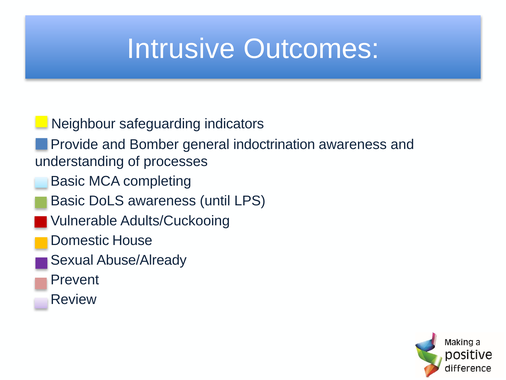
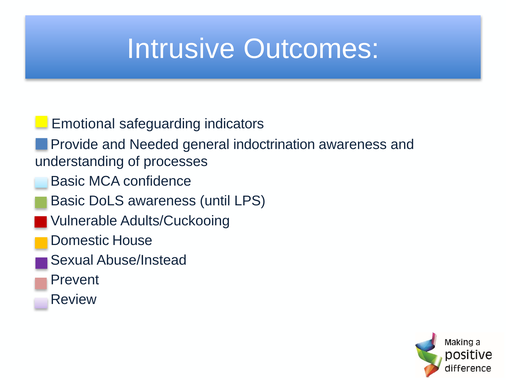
Neighbour: Neighbour -> Emotional
Bomber: Bomber -> Needed
completing: completing -> confidence
Abuse/Already: Abuse/Already -> Abuse/Instead
